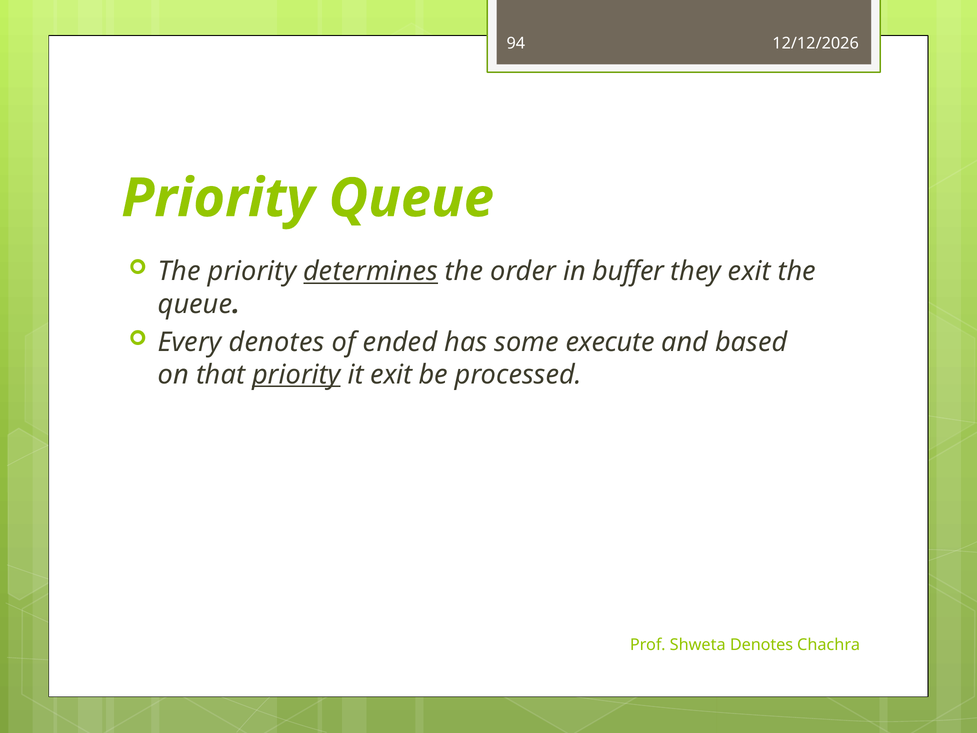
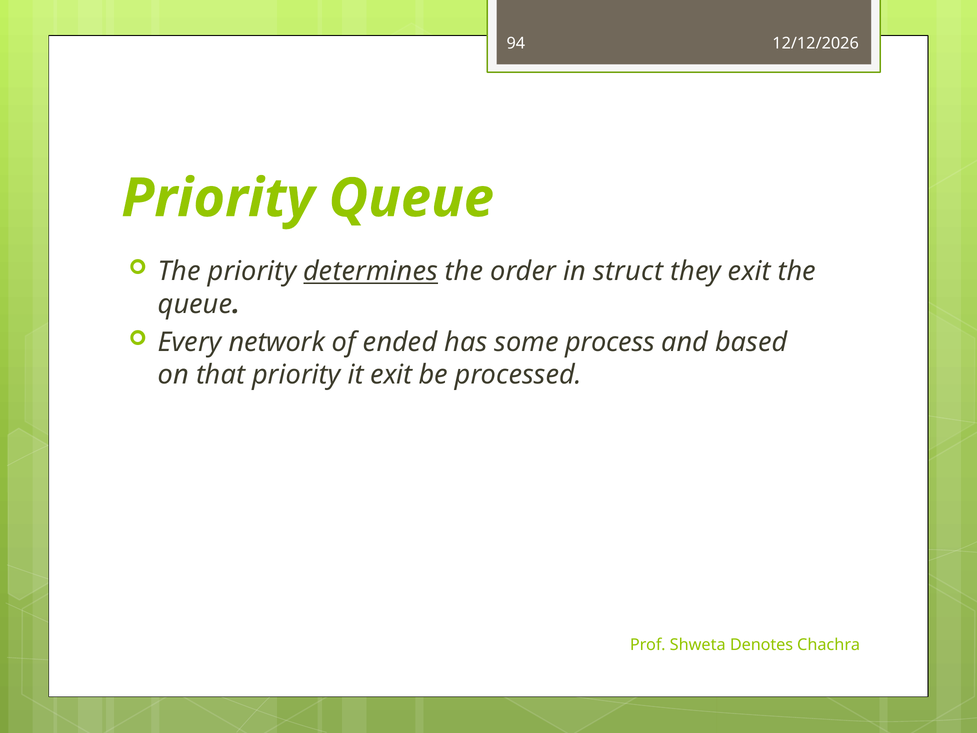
buffer: buffer -> struct
Every denotes: denotes -> network
execute: execute -> process
priority at (296, 375) underline: present -> none
